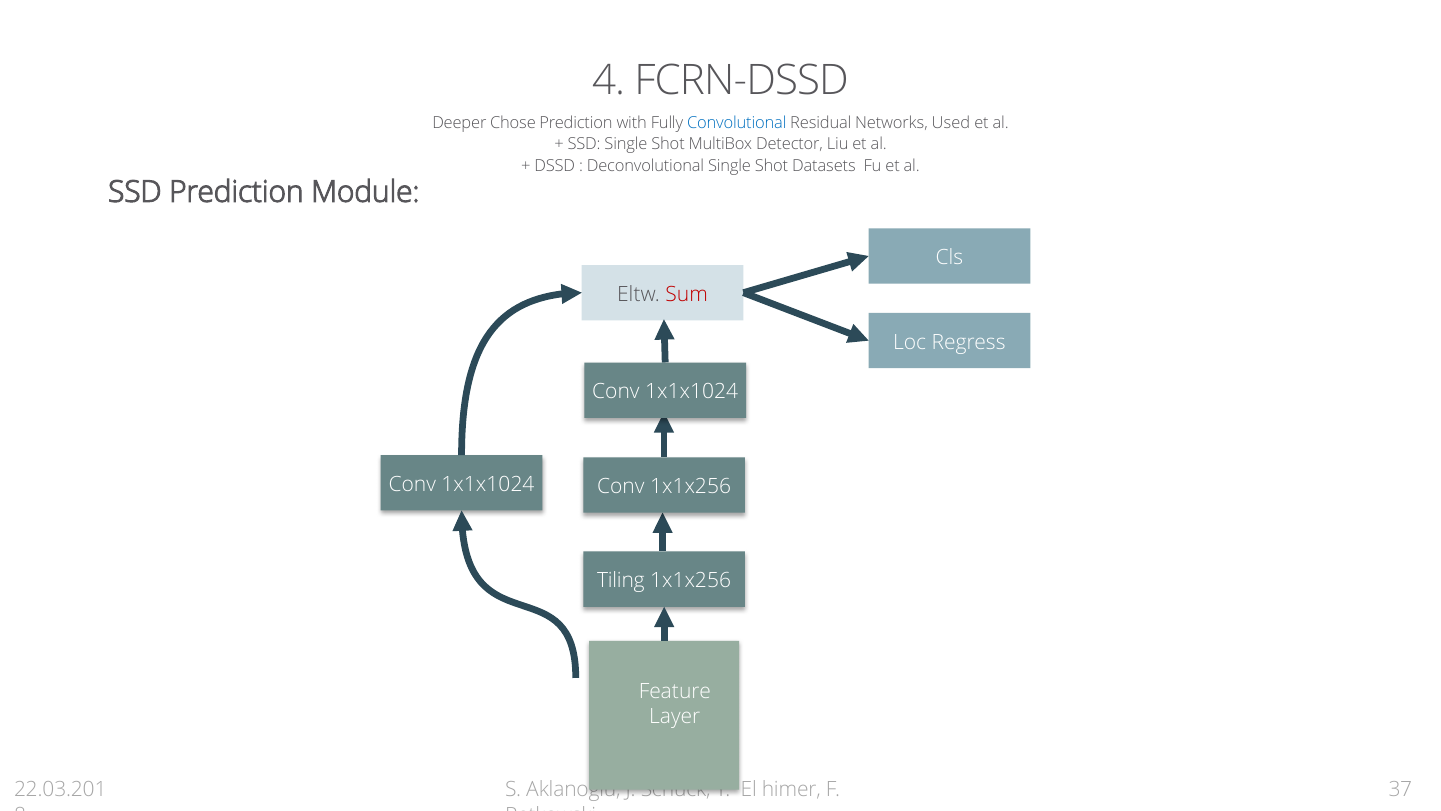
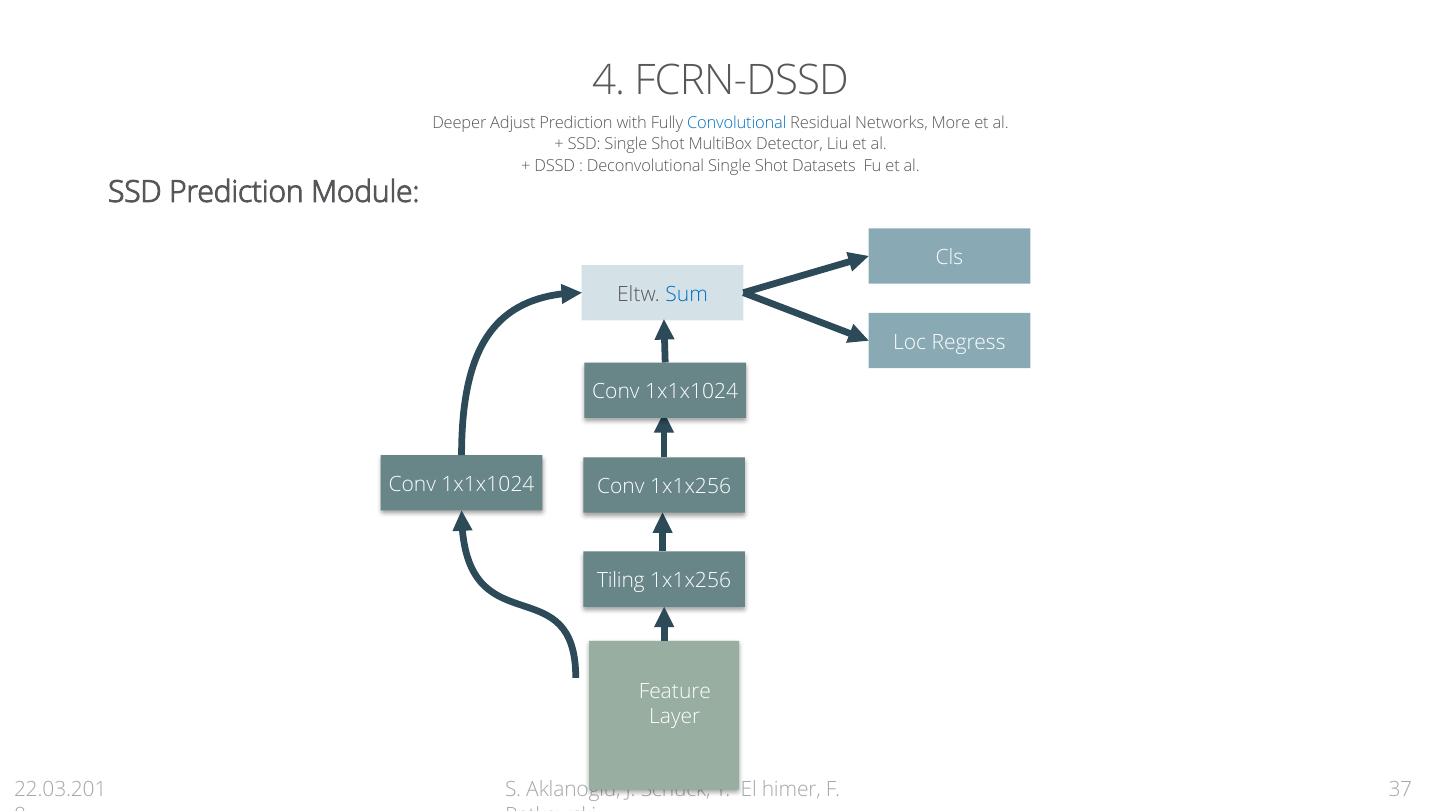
Chose: Chose -> Adjust
Used: Used -> More
Sum colour: red -> blue
